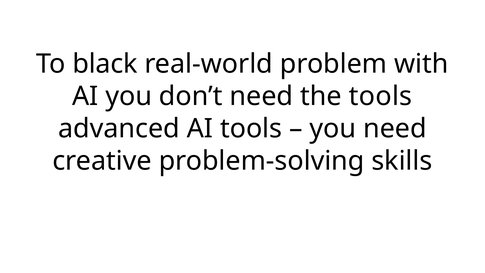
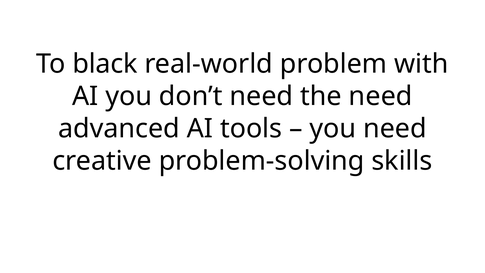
the tools: tools -> need
